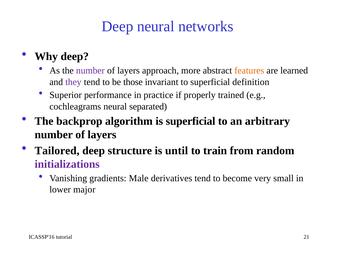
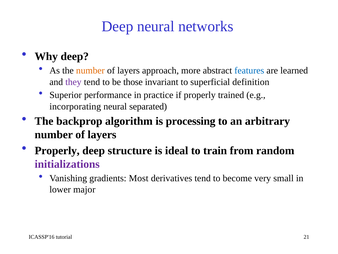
number at (90, 71) colour: purple -> orange
features colour: orange -> blue
cochleagrams: cochleagrams -> incorporating
is superficial: superficial -> processing
Tailored at (57, 150): Tailored -> Properly
until: until -> ideal
Male: Male -> Most
